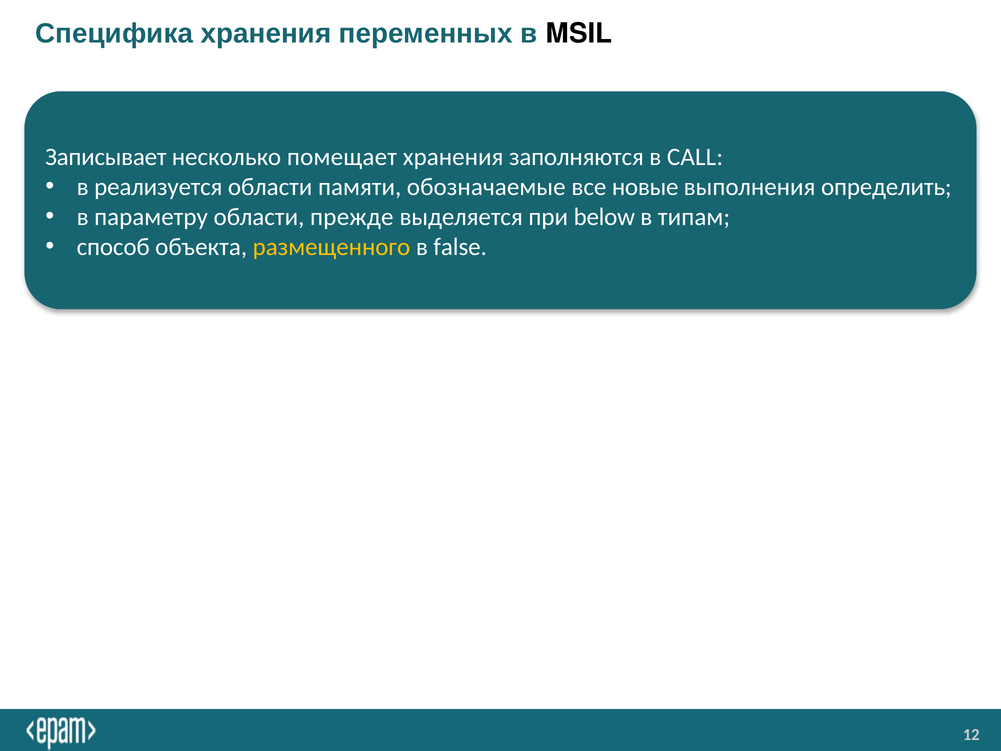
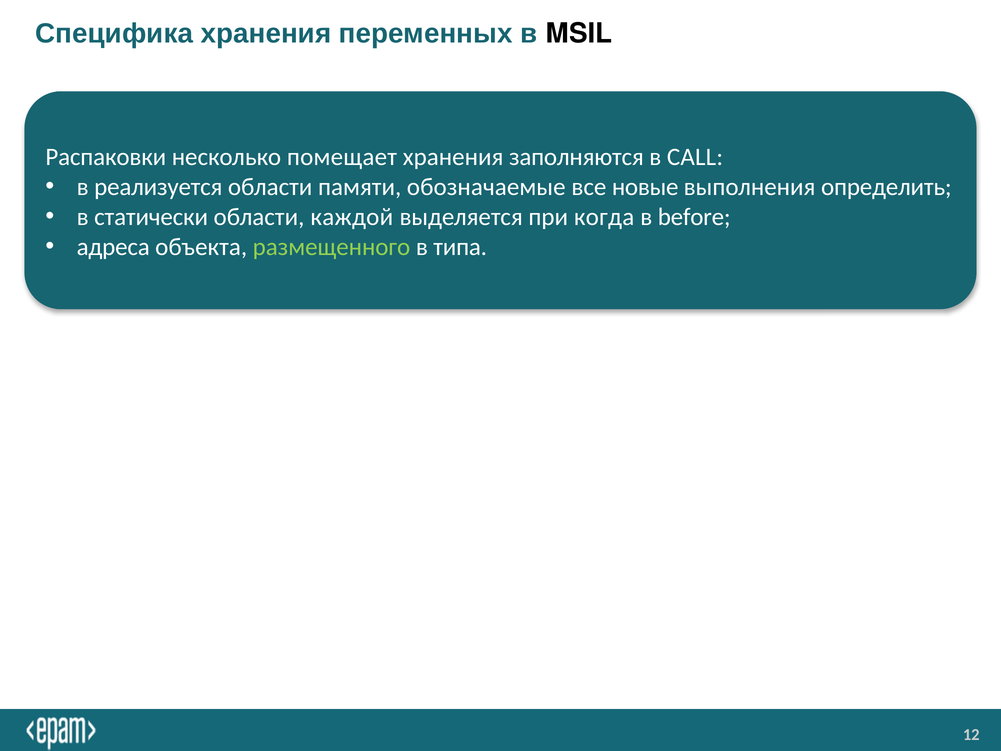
Записывает: Записывает -> Распаковки
параметру: параметру -> статически
прежде: прежде -> каждой
below: below -> когда
типам: типам -> before
способ: способ -> адреса
размещенного colour: yellow -> light green
false: false -> типа
